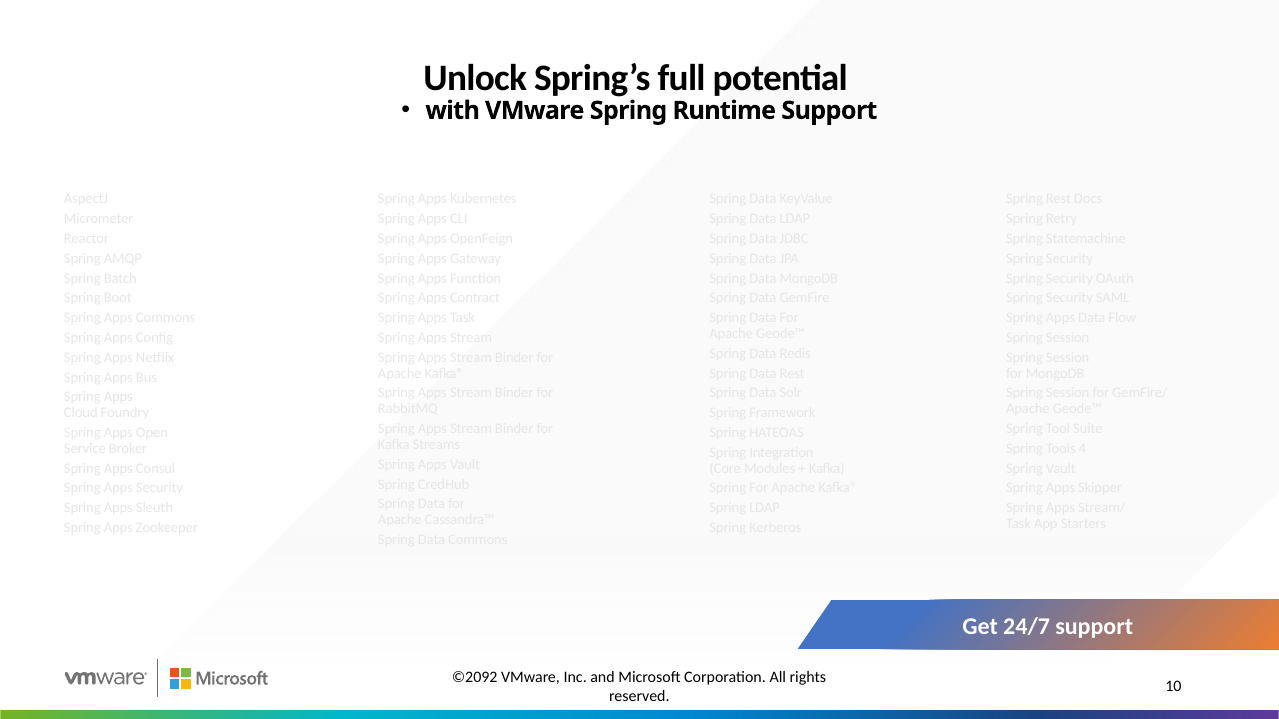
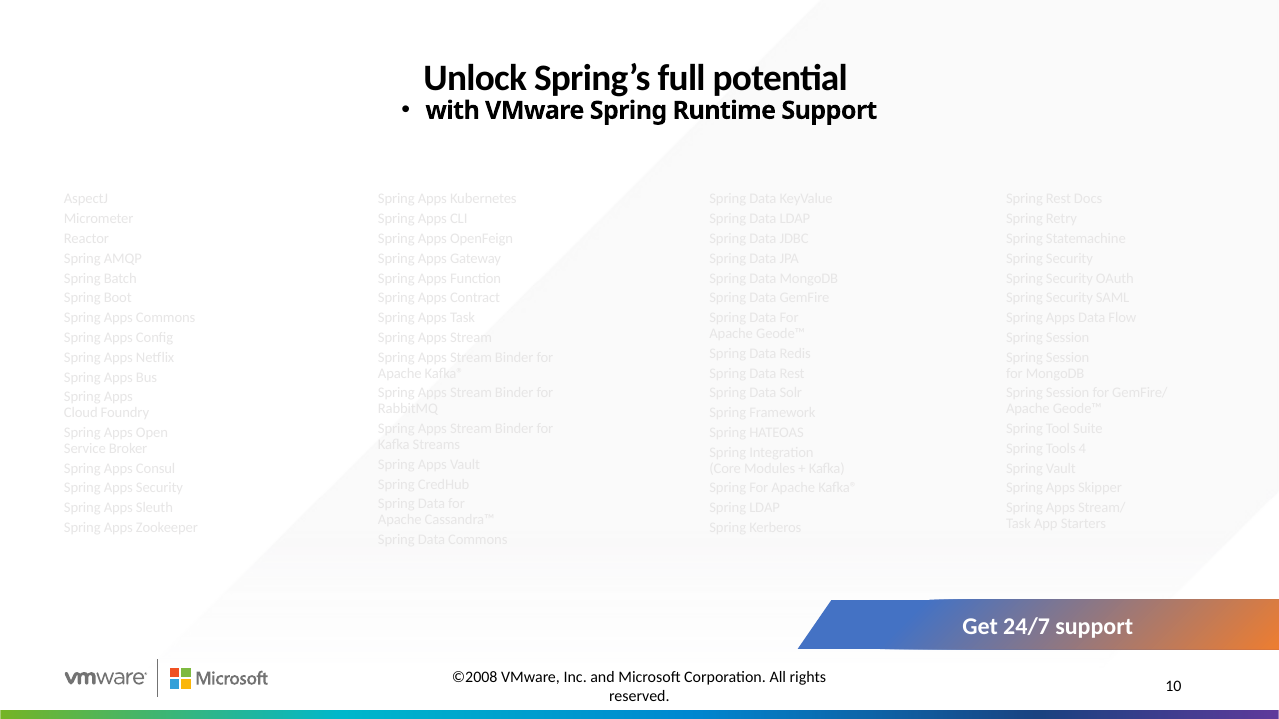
©2092: ©2092 -> ©2008
